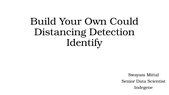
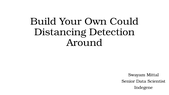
Identify: Identify -> Around
